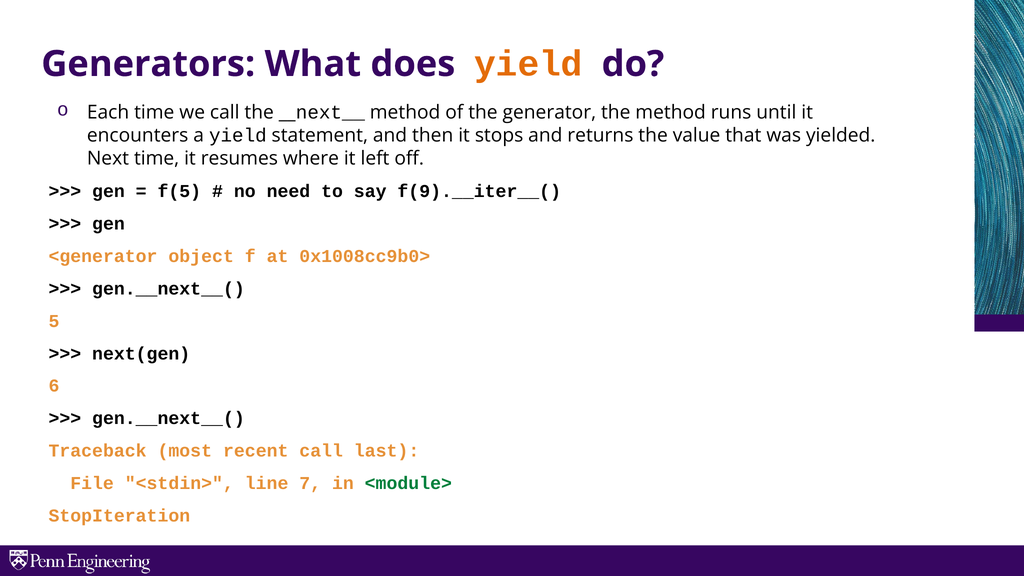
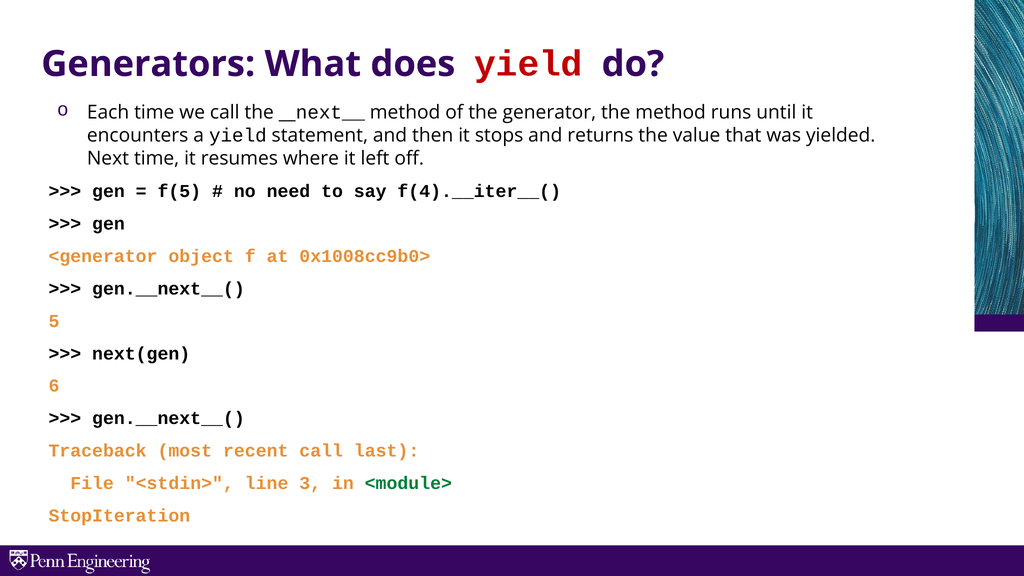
yield at (528, 64) colour: orange -> red
f(9).__iter__(: f(9).__iter__( -> f(4).__iter__(
7: 7 -> 3
